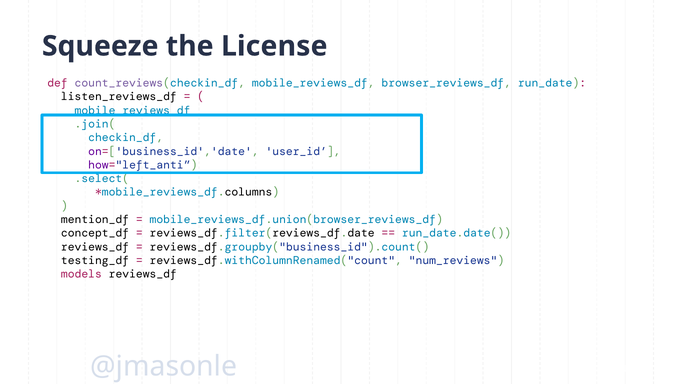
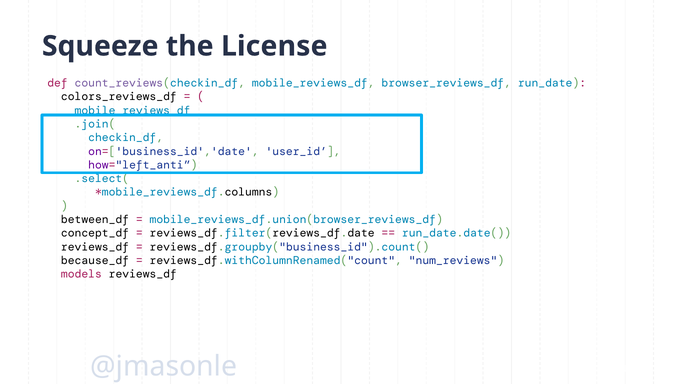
listen_reviews_df: listen_reviews_df -> colors_reviews_df
mention_df: mention_df -> between_df
testing_df: testing_df -> because_df
